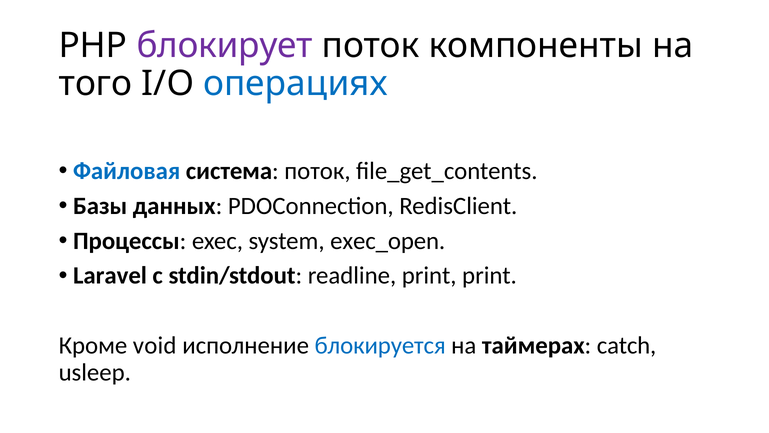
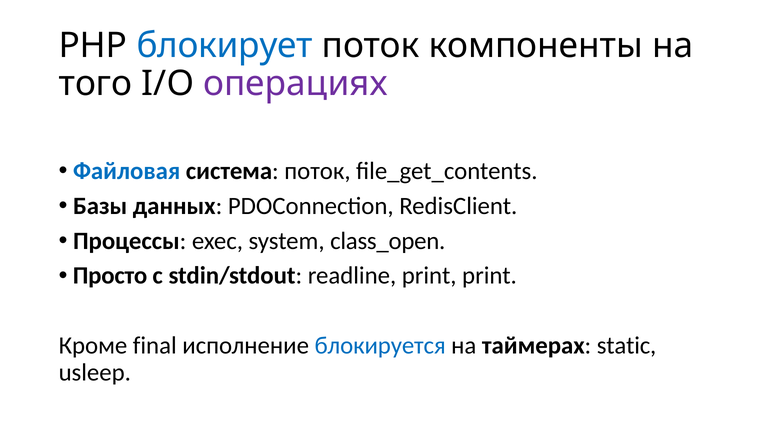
блокирует colour: purple -> blue
операциях colour: blue -> purple
exec_open: exec_open -> class_open
Laravel: Laravel -> Просто
void: void -> final
catch: catch -> static
